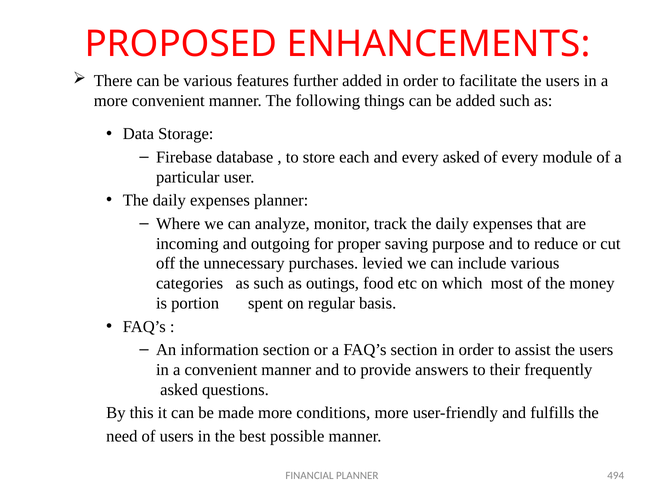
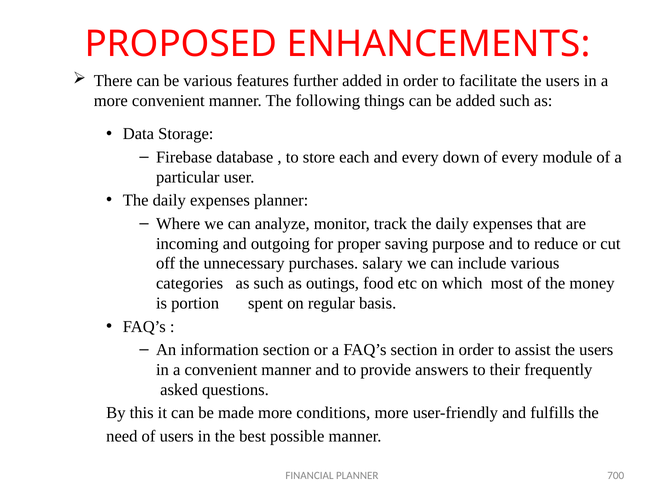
every asked: asked -> down
levied: levied -> salary
494: 494 -> 700
